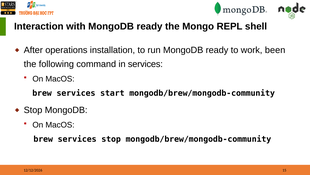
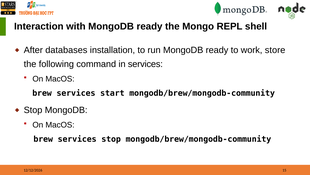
operations: operations -> databases
been: been -> store
